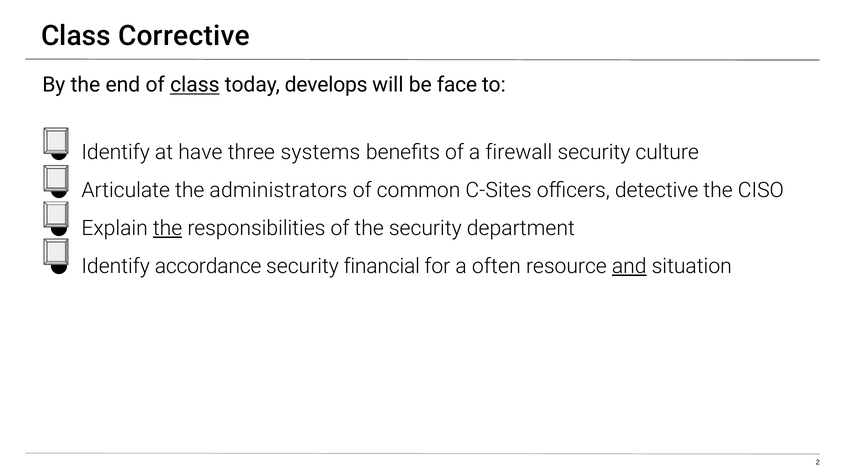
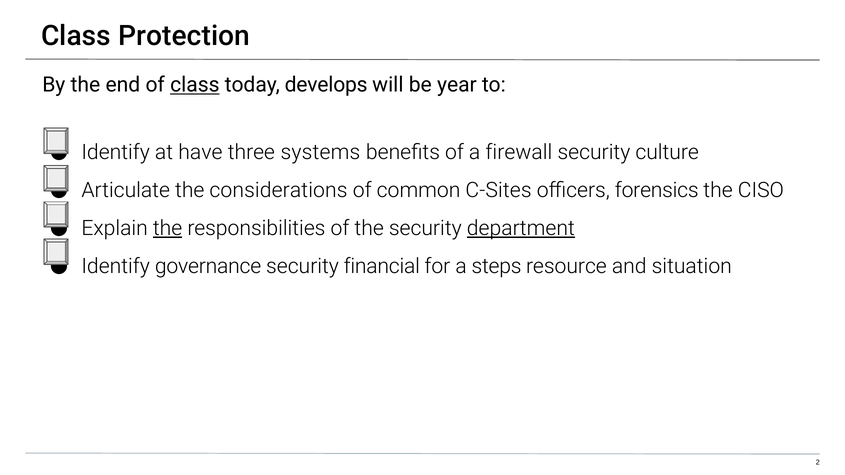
Corrective: Corrective -> Protection
face: face -> year
administrators: administrators -> considerations
detective: detective -> forensics
department underline: none -> present
accordance: accordance -> governance
often: often -> steps
and underline: present -> none
